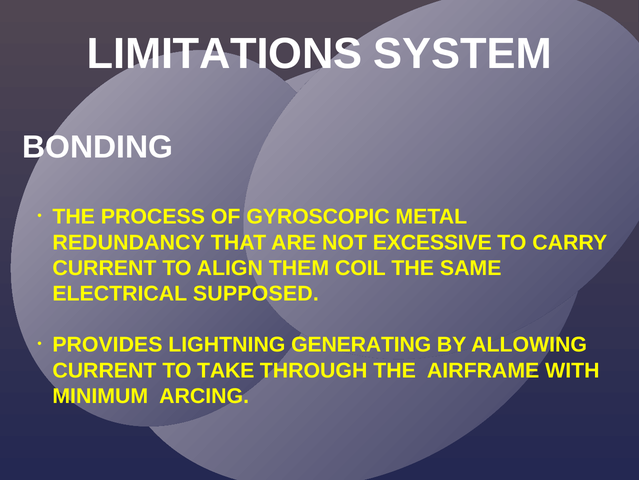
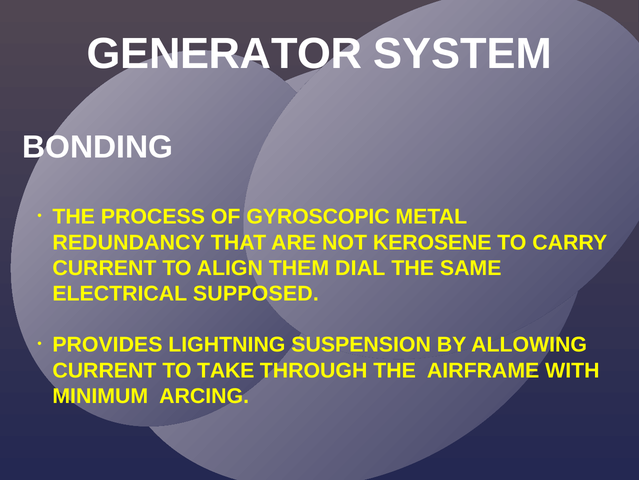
LIMITATIONS: LIMITATIONS -> GENERATOR
EXCESSIVE: EXCESSIVE -> KEROSENE
COIL: COIL -> DIAL
GENERATING: GENERATING -> SUSPENSION
